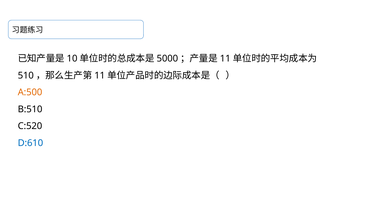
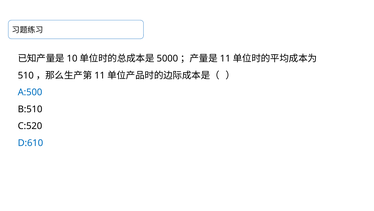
A:500 colour: orange -> blue
